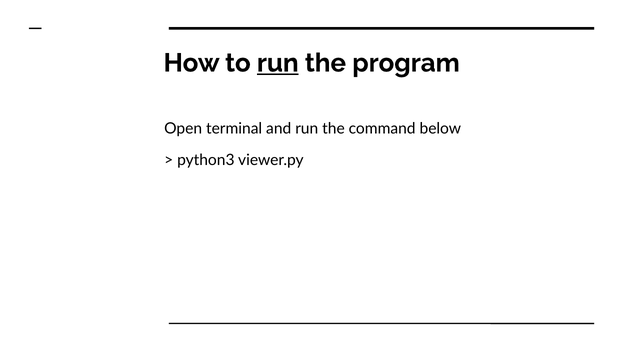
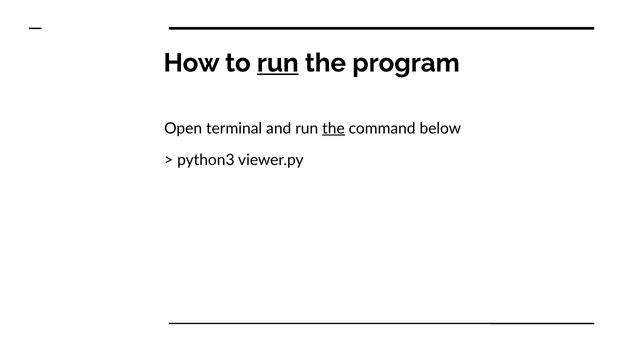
the at (333, 128) underline: none -> present
